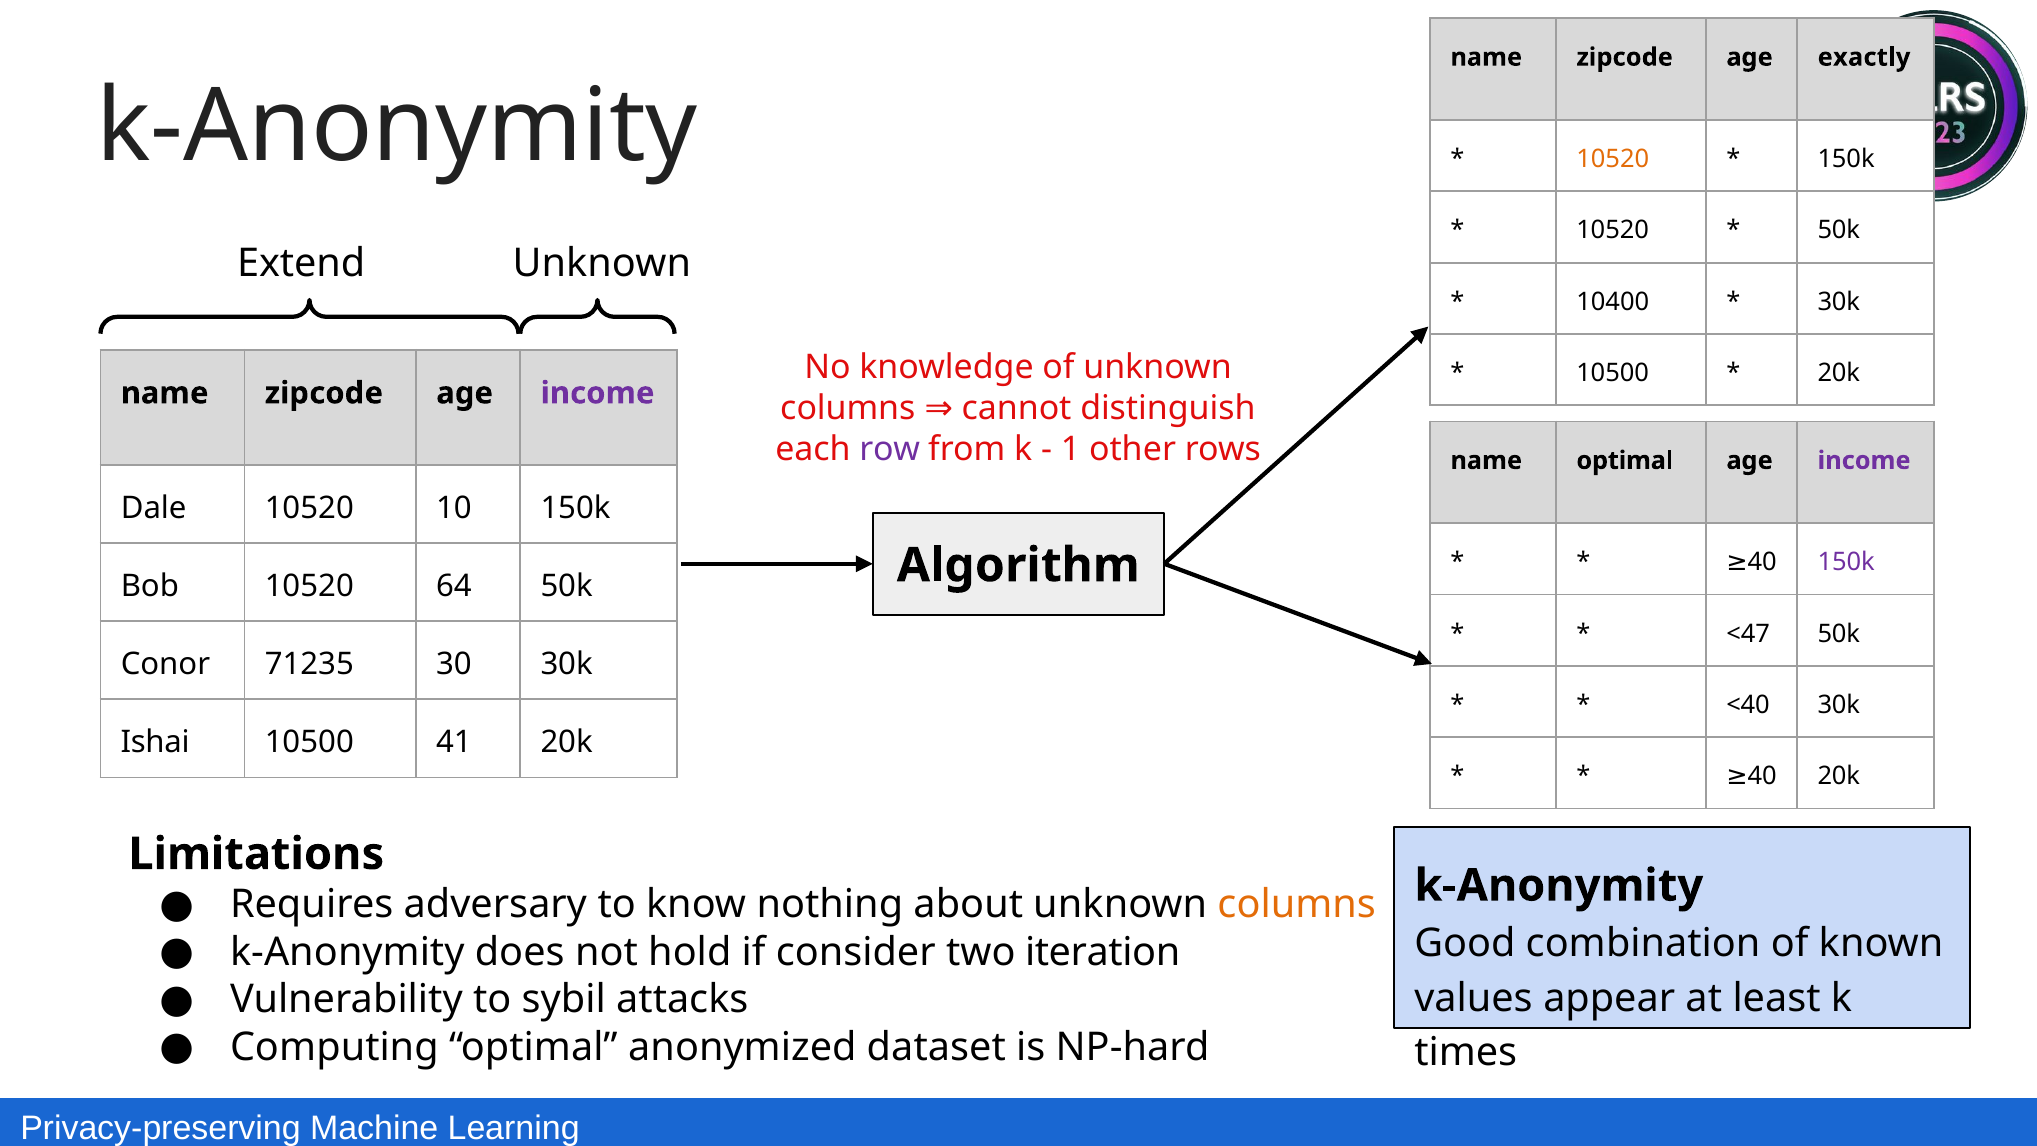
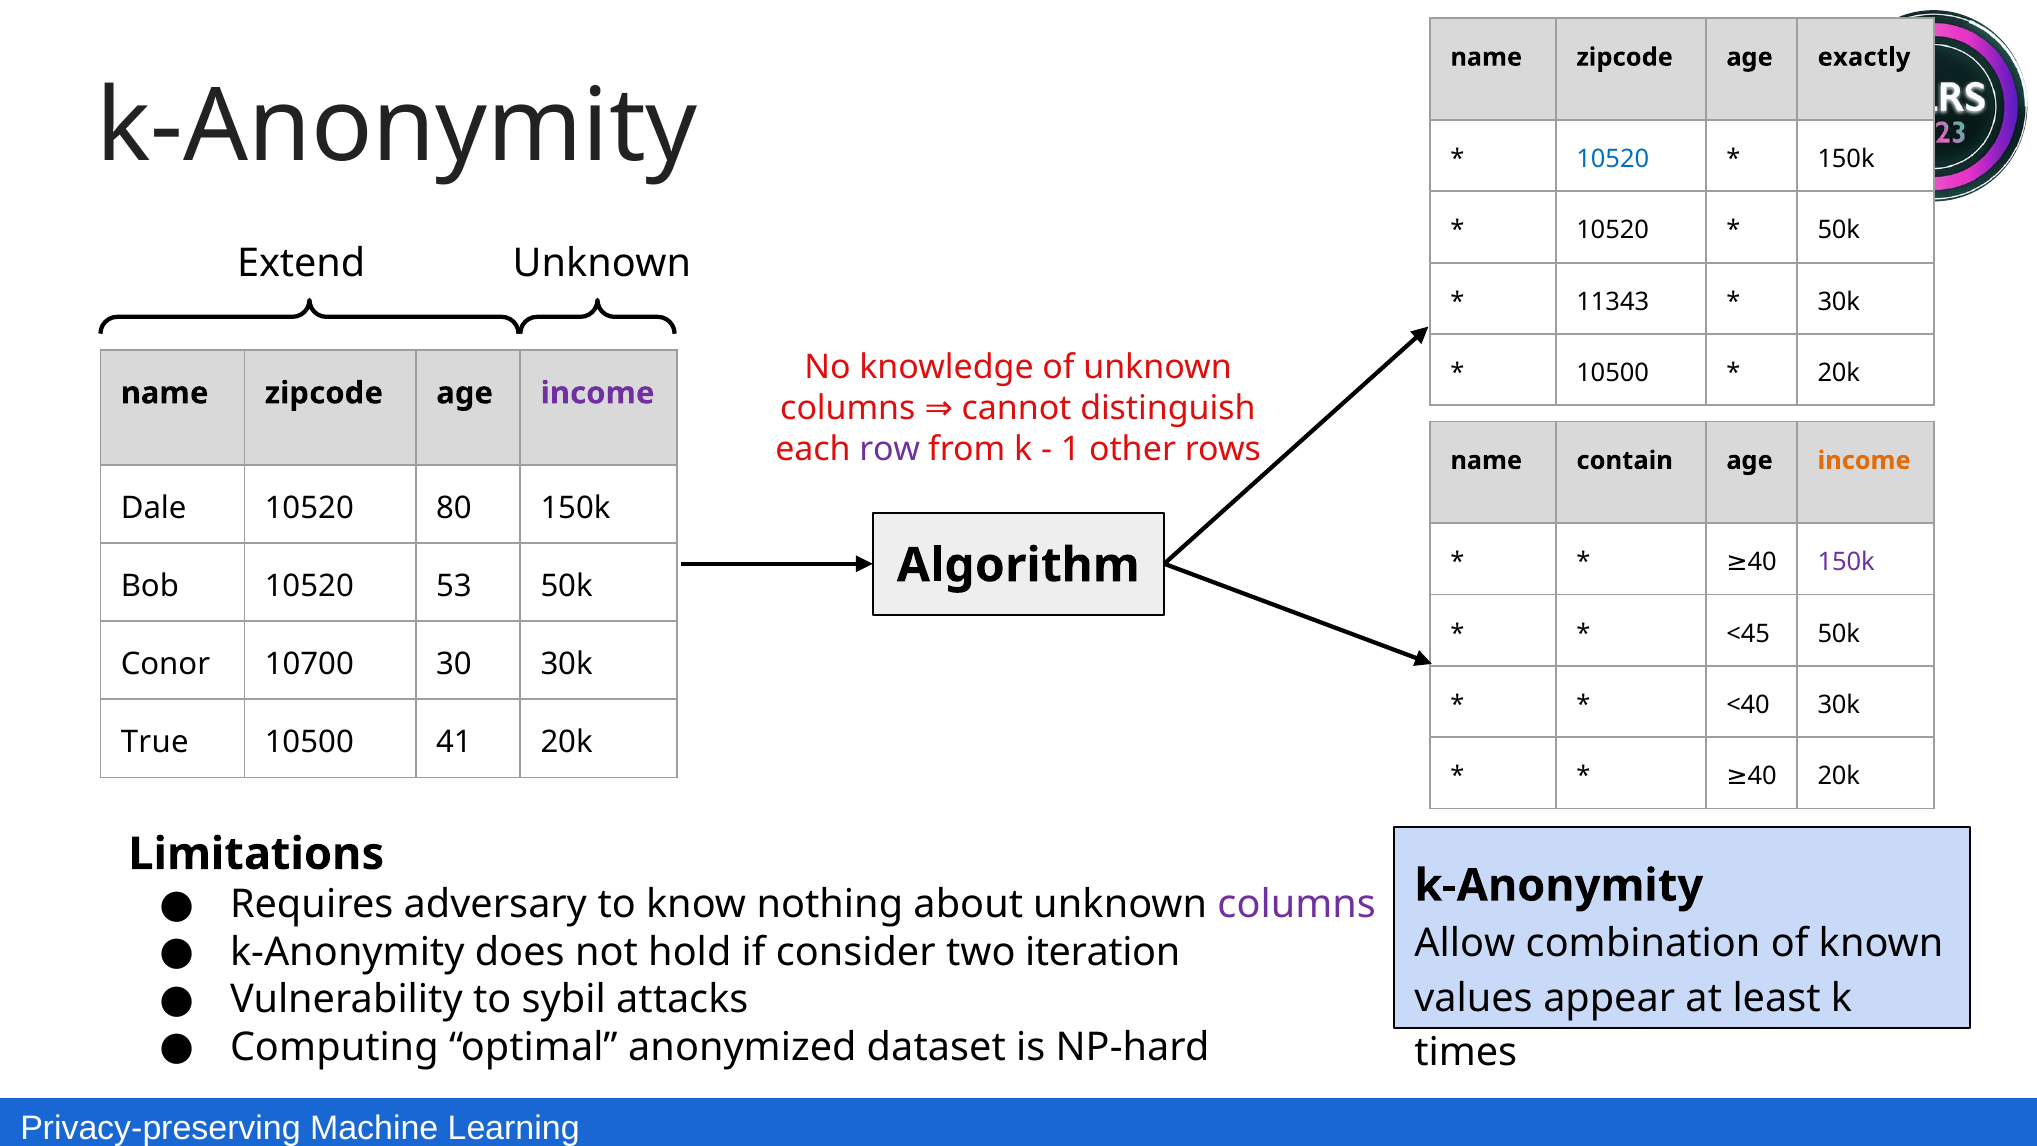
10520 at (1613, 159) colour: orange -> blue
10400: 10400 -> 11343
name optimal: optimal -> contain
income at (1864, 460) colour: purple -> orange
10: 10 -> 80
64: 64 -> 53
<47: <47 -> <45
71235: 71235 -> 10700
Ishai: Ishai -> True
columns at (1297, 905) colour: orange -> purple
Good: Good -> Allow
